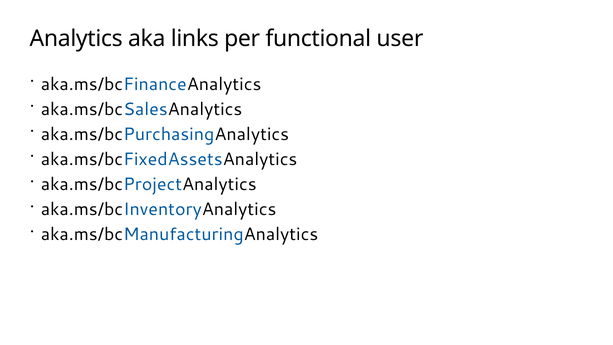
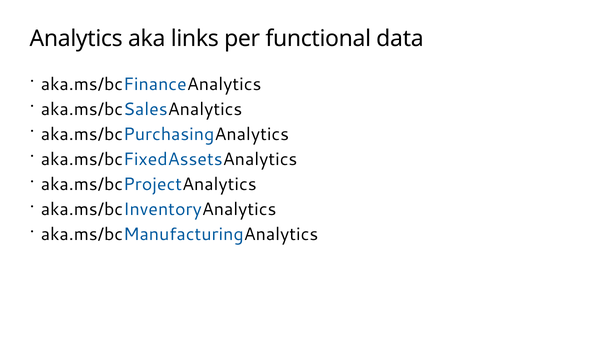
user: user -> data
